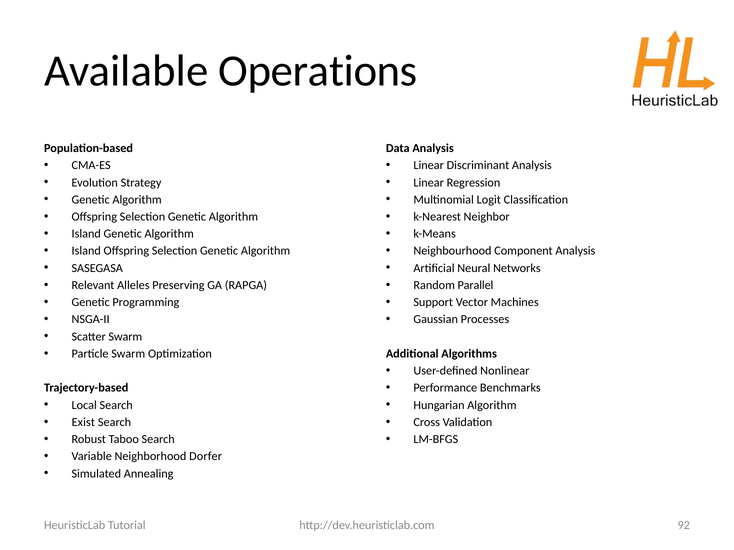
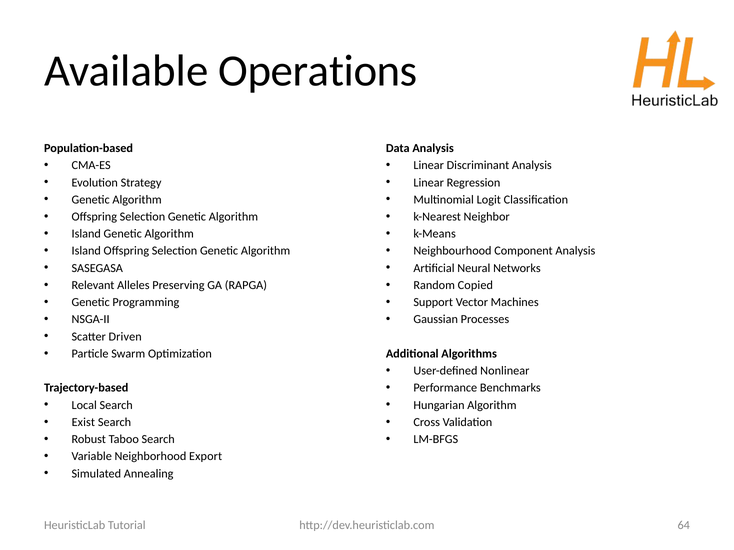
Parallel: Parallel -> Copied
Scatter Swarm: Swarm -> Driven
Dorfer: Dorfer -> Export
92: 92 -> 64
